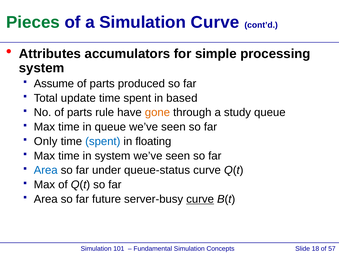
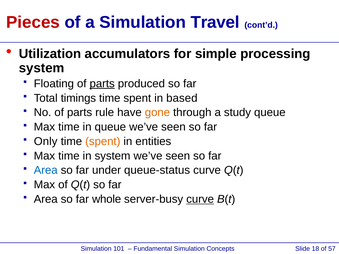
Pieces colour: green -> red
Simulation Curve: Curve -> Travel
Attributes: Attributes -> Utilization
Assume: Assume -> Floating
parts at (102, 84) underline: none -> present
update: update -> timings
spent at (103, 141) colour: blue -> orange
floating: floating -> entities
future: future -> whole
